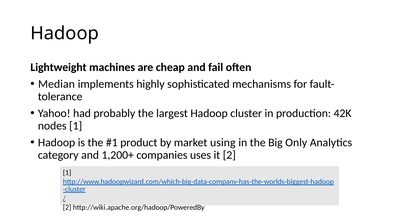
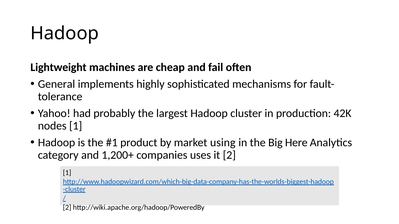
Median: Median -> General
Only: Only -> Here
